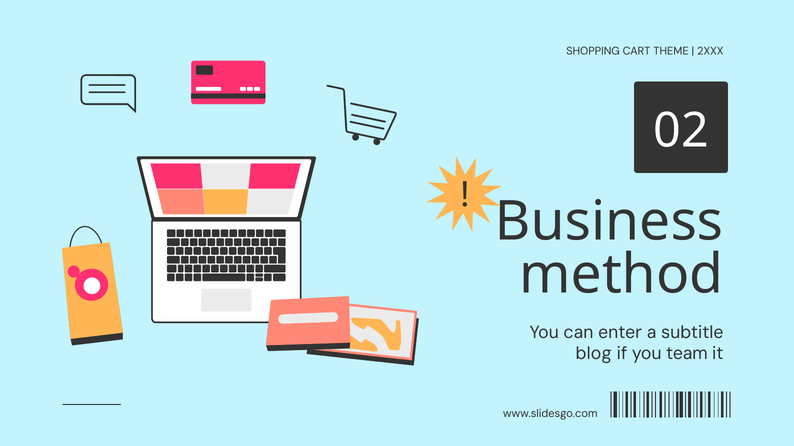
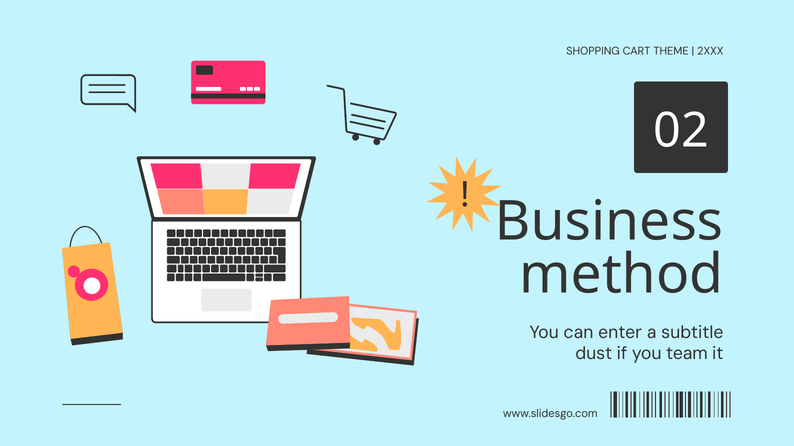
blog: blog -> dust
